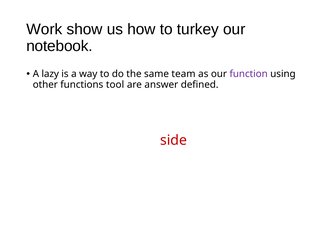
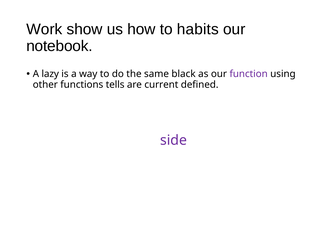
turkey: turkey -> habits
team: team -> black
tool: tool -> tells
answer: answer -> current
side colour: red -> purple
